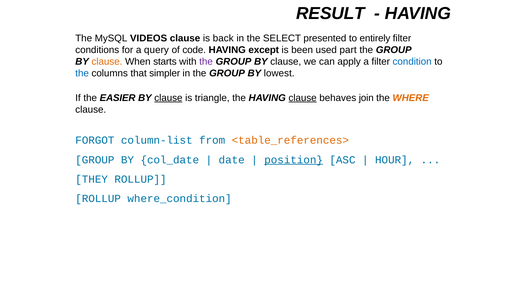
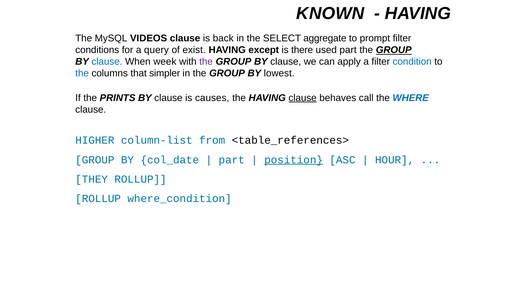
RESULT: RESULT -> KNOWN
presented: presented -> aggregate
entirely: entirely -> prompt
code: code -> exist
been: been -> there
GROUP at (394, 50) underline: none -> present
clause at (107, 62) colour: orange -> blue
starts: starts -> week
EASIER: EASIER -> PRINTS
clause at (168, 98) underline: present -> none
triangle: triangle -> causes
join: join -> call
WHERE colour: orange -> blue
FORGOT: FORGOT -> HIGHER
<table_references> colour: orange -> black
date at (232, 160): date -> part
